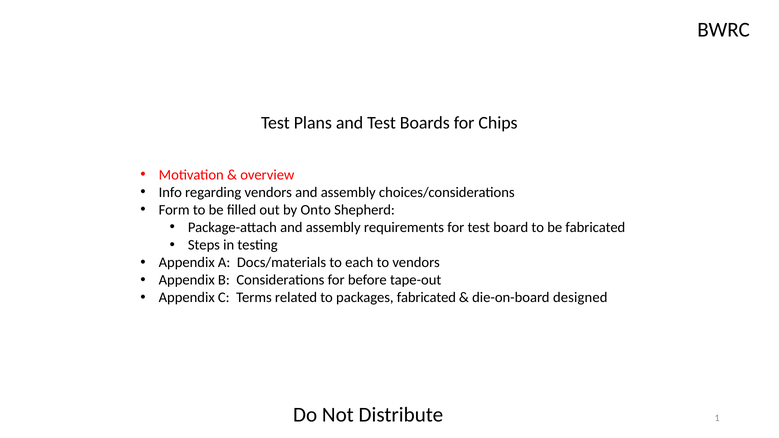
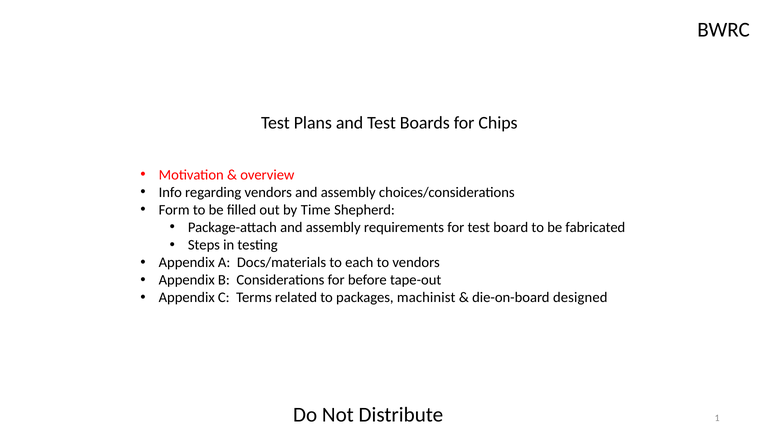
Onto: Onto -> Time
packages fabricated: fabricated -> machinist
